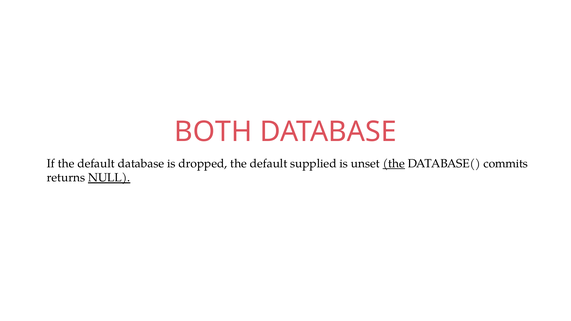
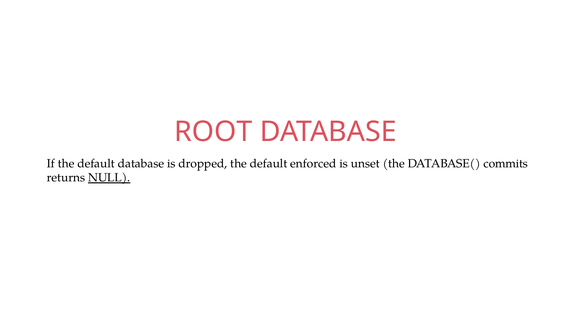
BOTH: BOTH -> ROOT
supplied: supplied -> enforced
the at (394, 164) underline: present -> none
